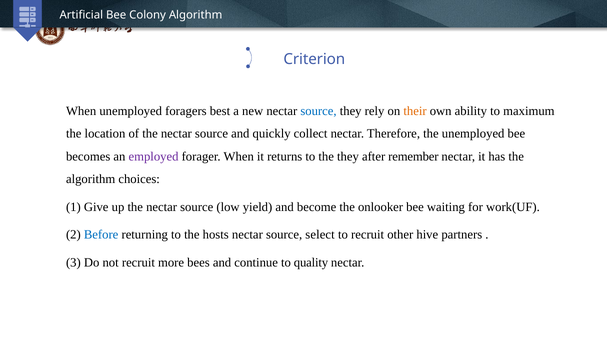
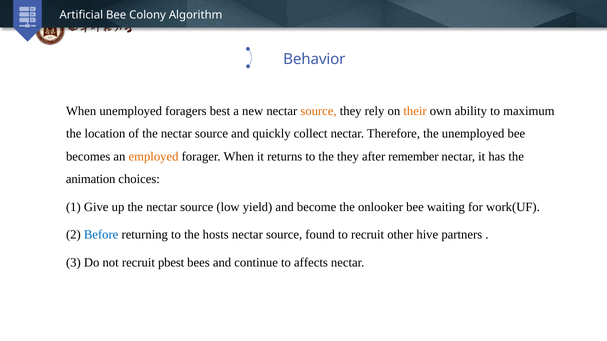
Criterion: Criterion -> Behavior
source at (318, 111) colour: blue -> orange
employed colour: purple -> orange
algorithm at (91, 179): algorithm -> animation
select: select -> found
more: more -> pbest
quality: quality -> affects
